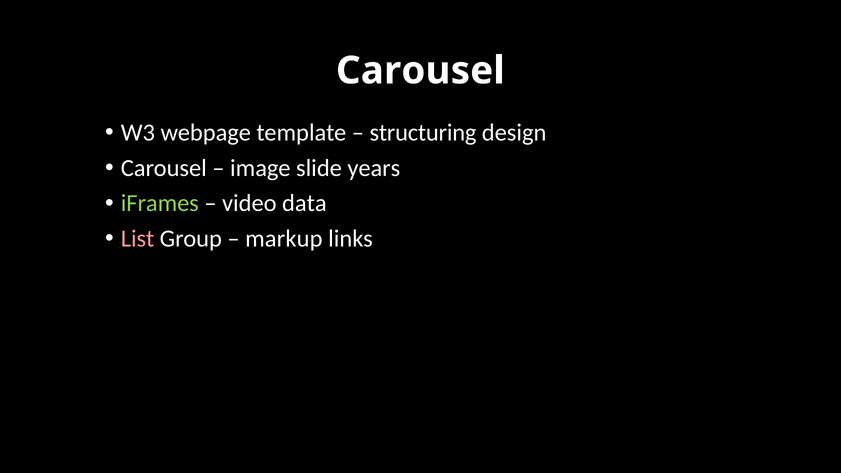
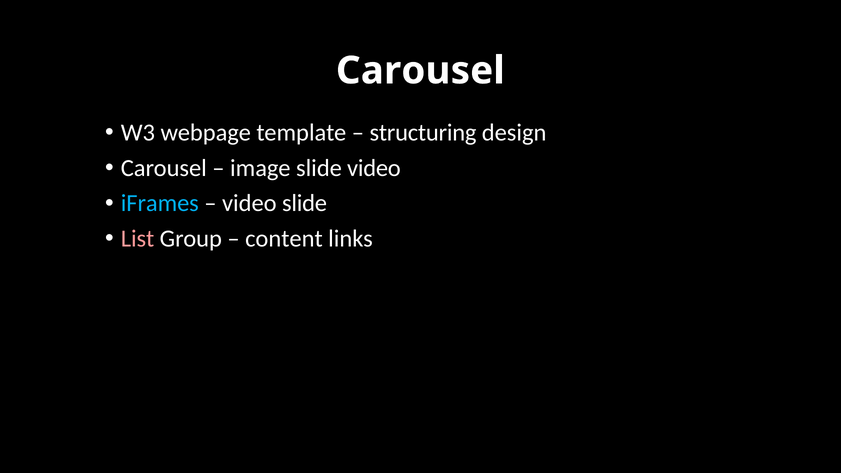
slide years: years -> video
iFrames colour: light green -> light blue
video data: data -> slide
markup: markup -> content
